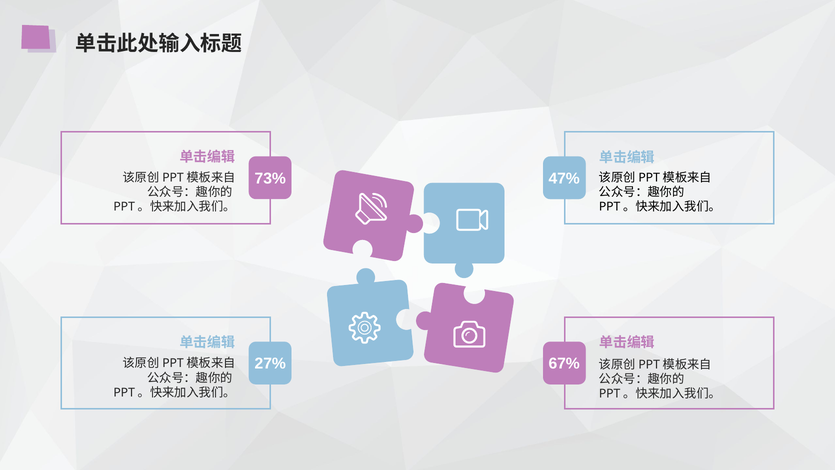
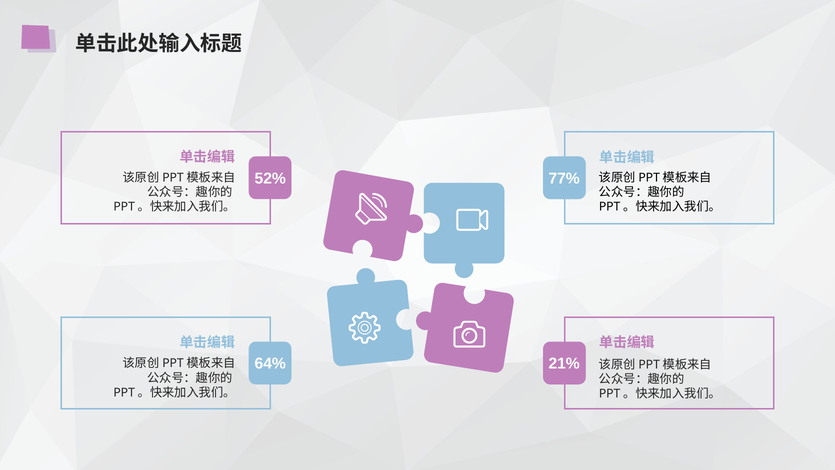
73%: 73% -> 52%
47%: 47% -> 77%
27%: 27% -> 64%
67%: 67% -> 21%
